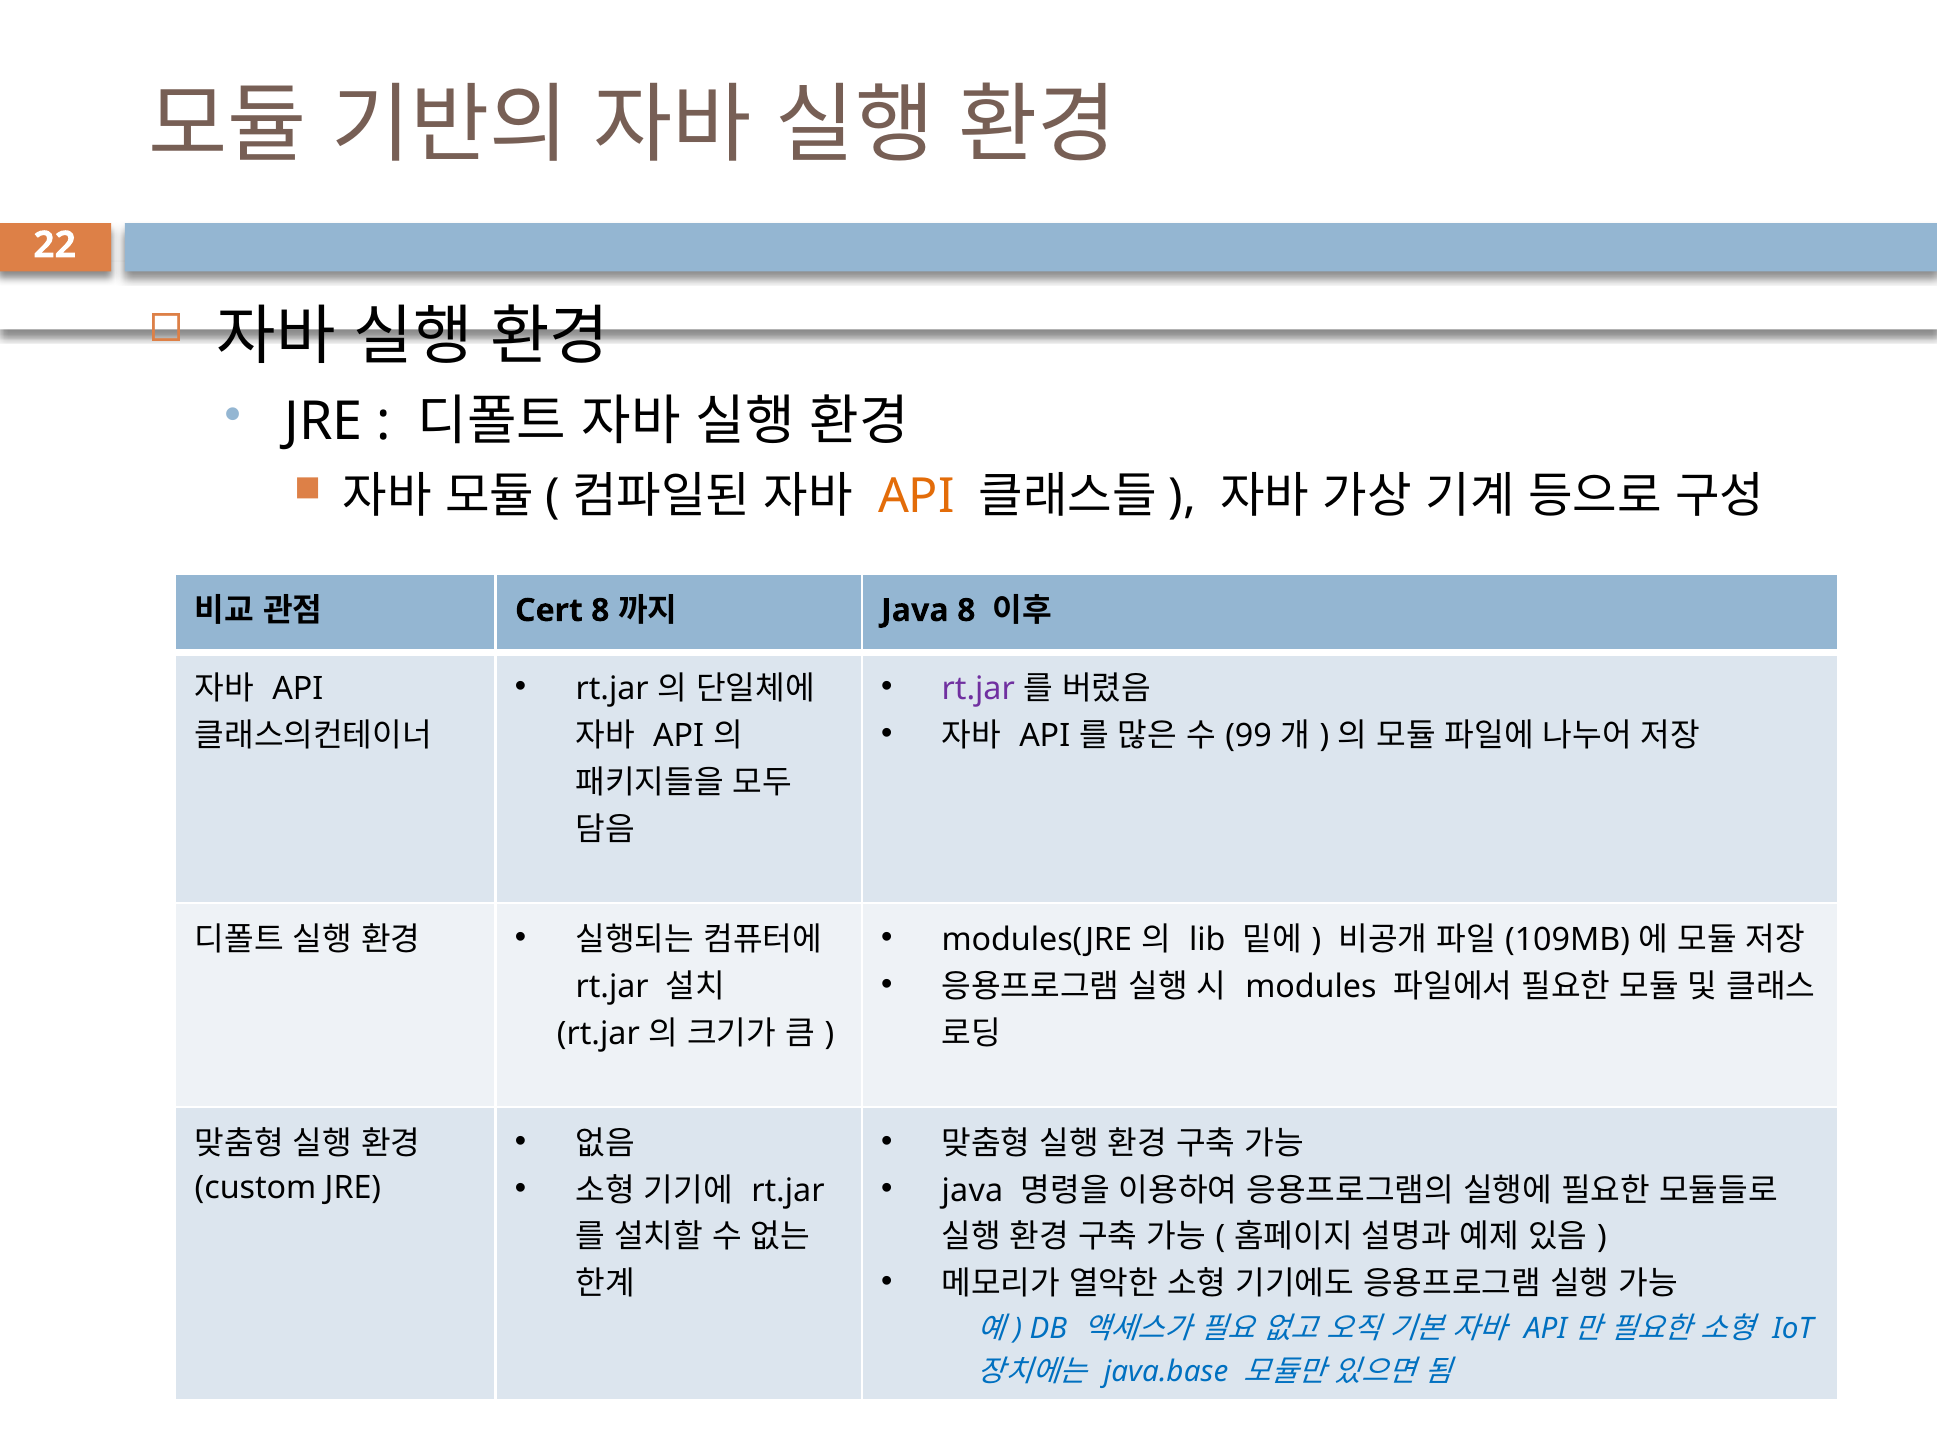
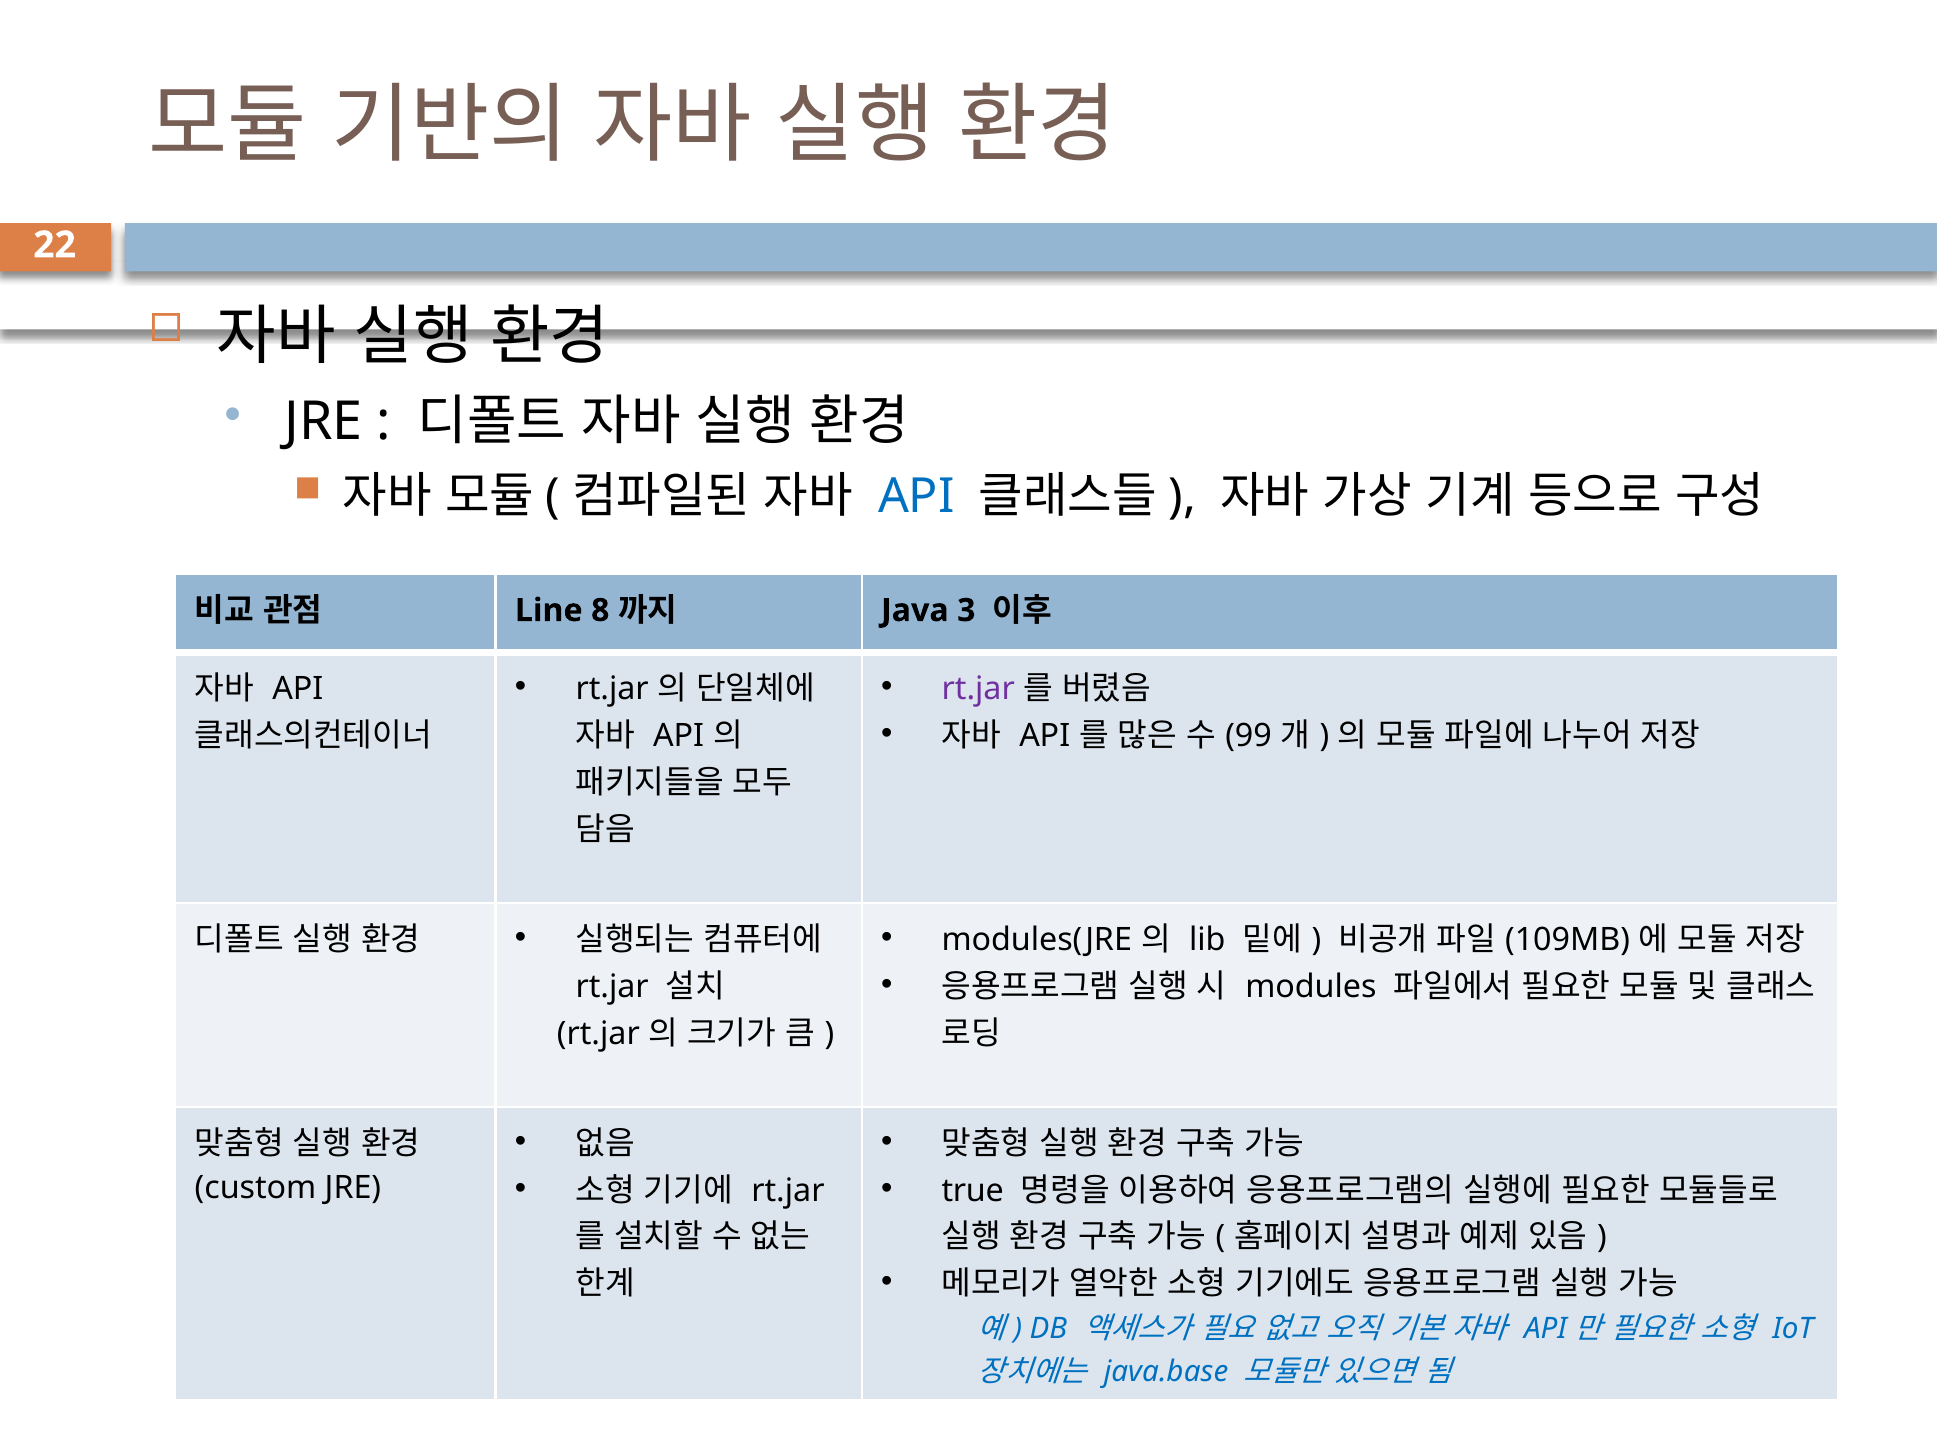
API at (916, 496) colour: orange -> blue
Cert: Cert -> Line
Java 8: 8 -> 3
java at (972, 1190): java -> true
